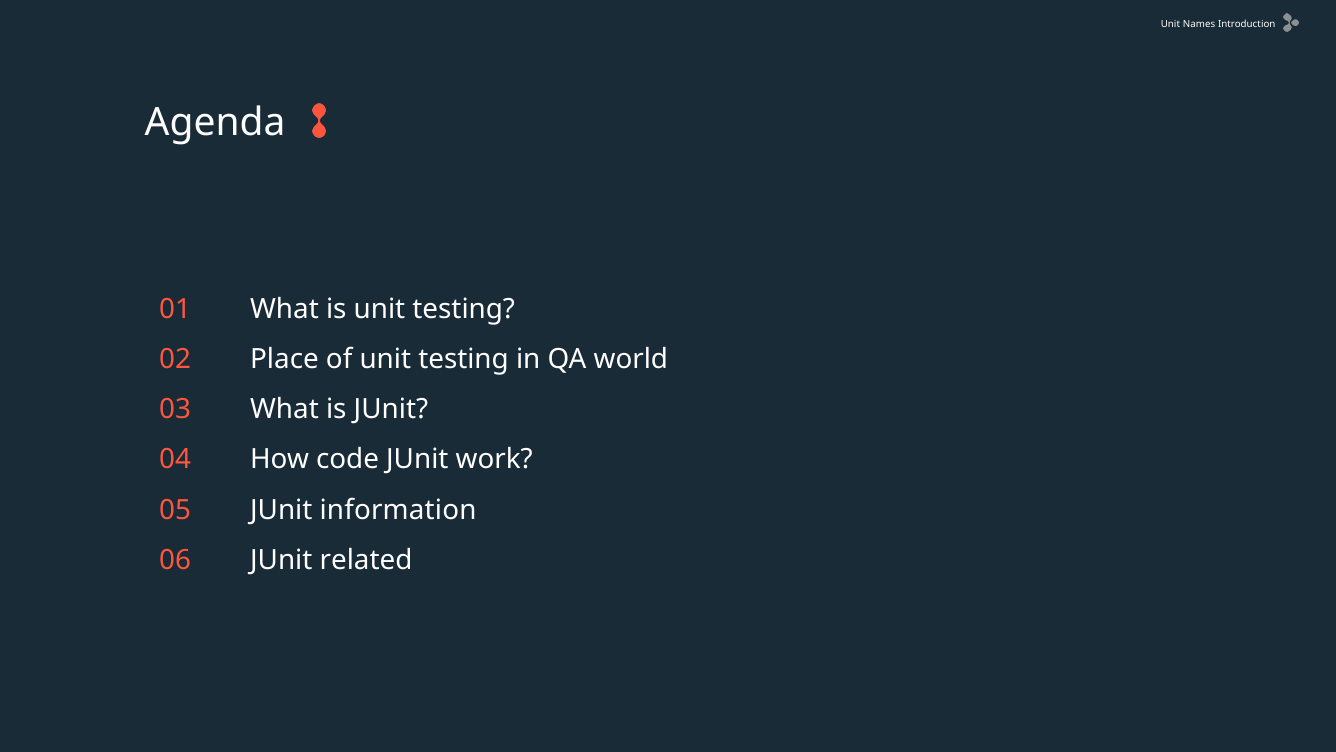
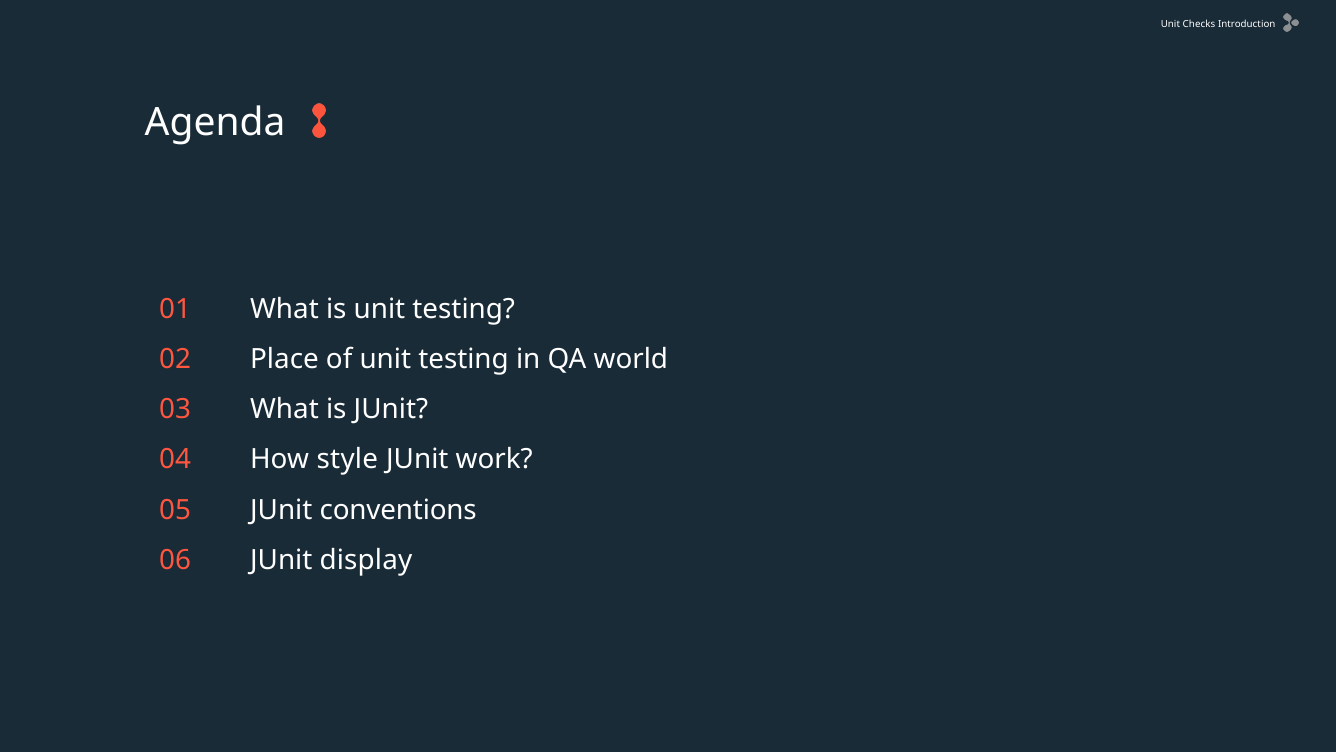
Names: Names -> Checks
code: code -> style
information: information -> conventions
related: related -> display
